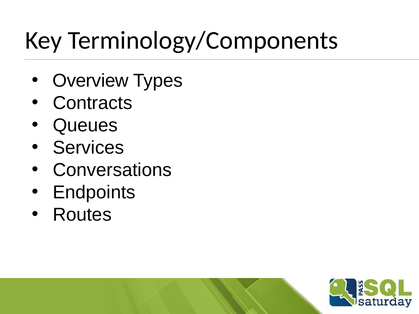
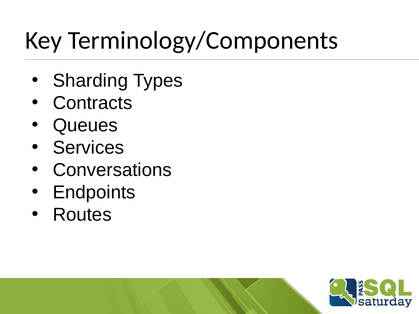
Overview: Overview -> Sharding
